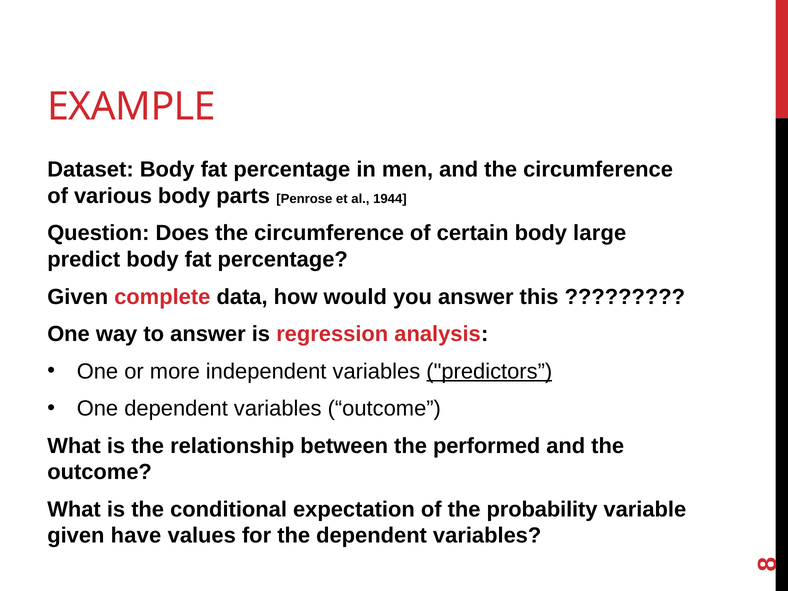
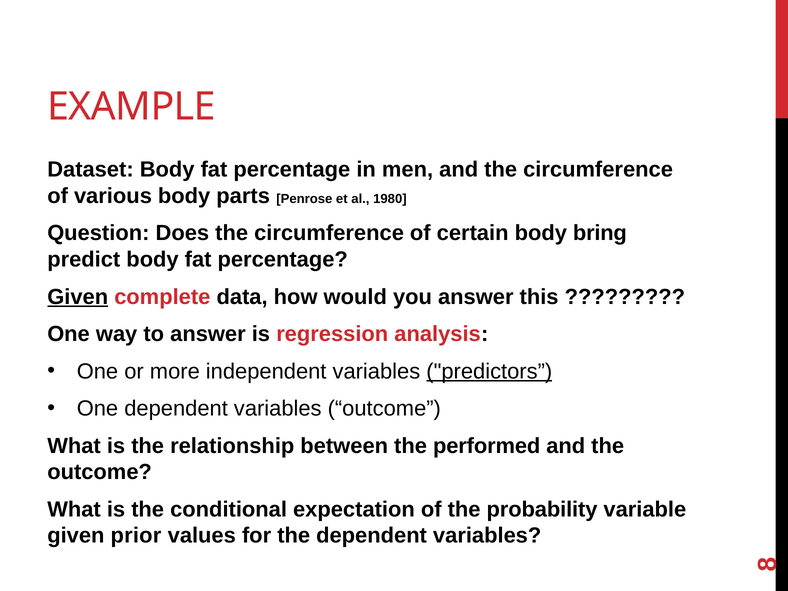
1944: 1944 -> 1980
large: large -> bring
Given at (78, 297) underline: none -> present
have: have -> prior
